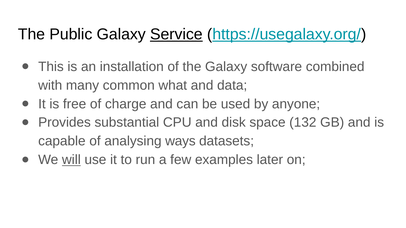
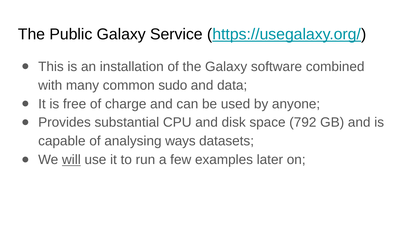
Service underline: present -> none
what: what -> sudo
132: 132 -> 792
